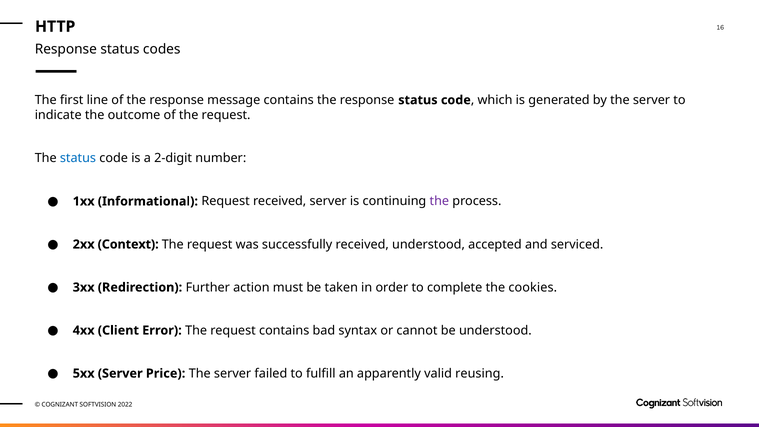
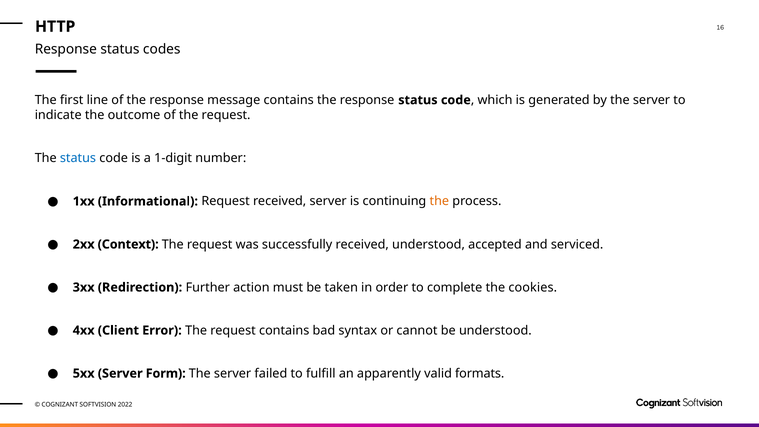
2-digit: 2-digit -> 1-digit
the at (439, 201) colour: purple -> orange
Price: Price -> Form
reusing: reusing -> formats
